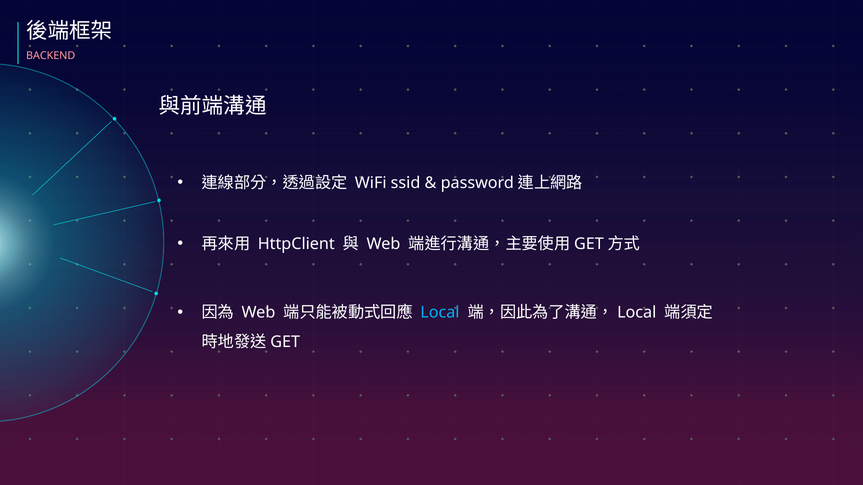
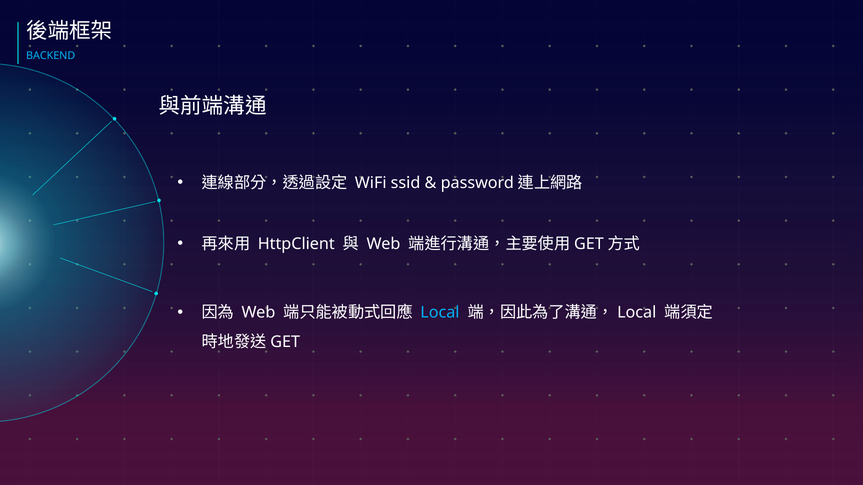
BACKEND colour: pink -> light blue
